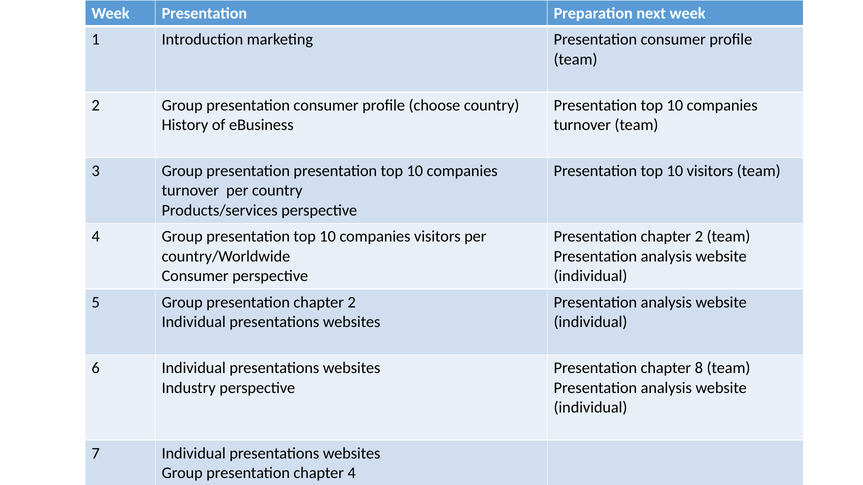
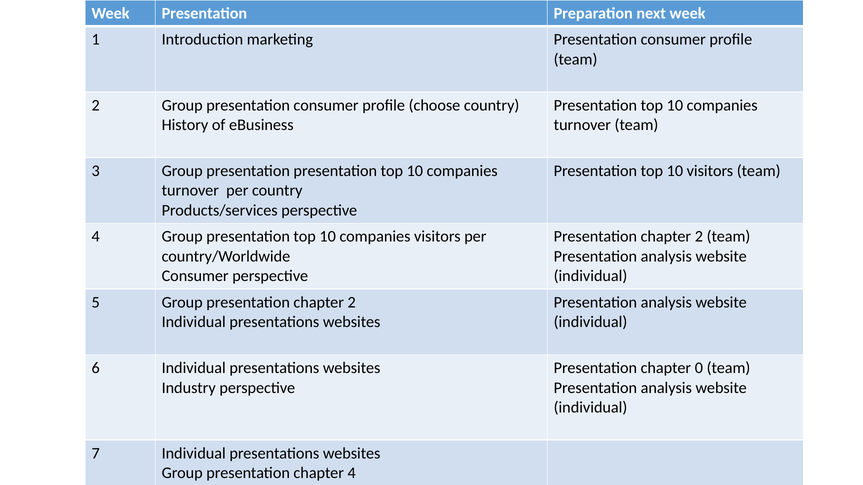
8: 8 -> 0
